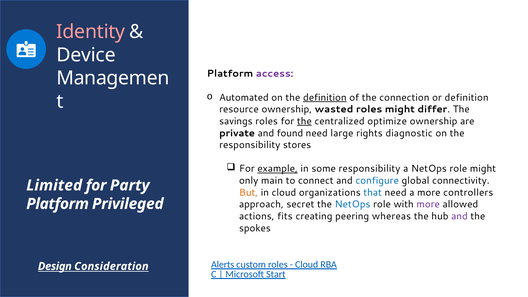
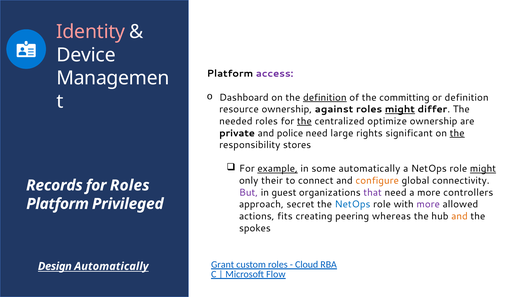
Automated: Automated -> Dashboard
connection: connection -> committing
wasted: wasted -> against
might at (400, 109) underline: none -> present
savings: savings -> needed
found: found -> police
diagnostic: diagnostic -> significant
the at (457, 133) underline: none -> present
some responsibility: responsibility -> automatically
might at (483, 169) underline: none -> present
main: main -> their
configure colour: blue -> orange
Limited: Limited -> Records
for Party: Party -> Roles
But colour: orange -> purple
in cloud: cloud -> guest
that colour: blue -> purple
and at (460, 216) colour: purple -> orange
Alerts: Alerts -> Grant
Design Consideration: Consideration -> Automatically
Start: Start -> Flow
